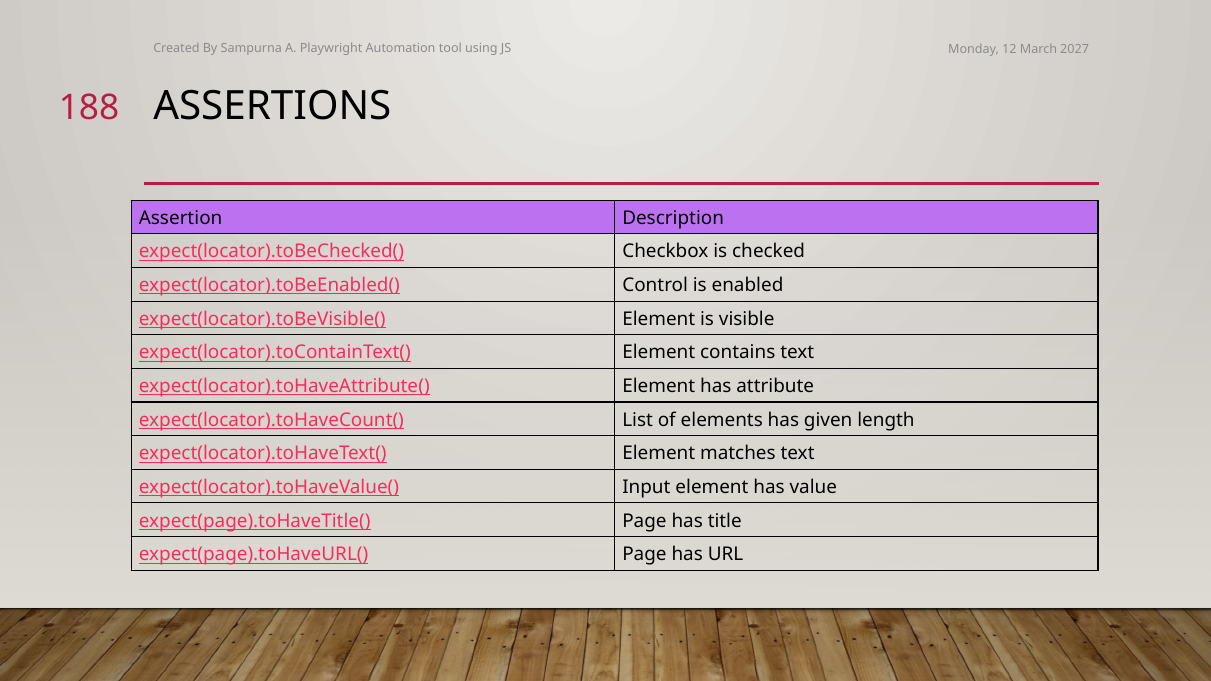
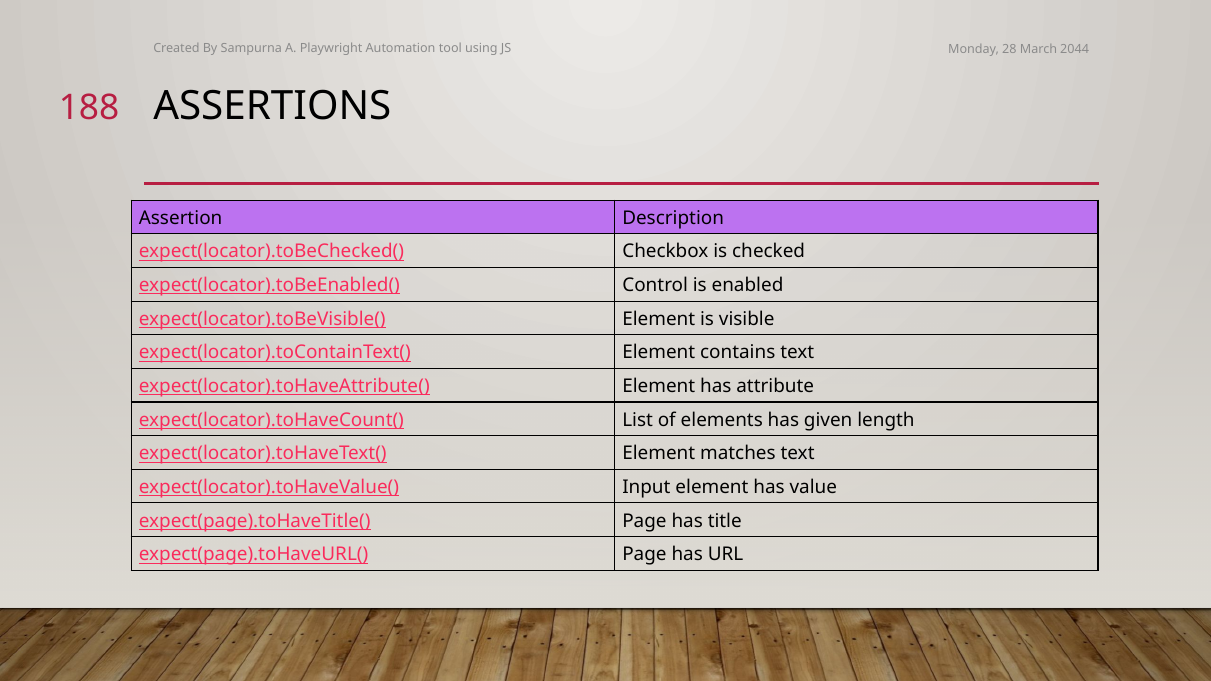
12: 12 -> 28
2027: 2027 -> 2044
